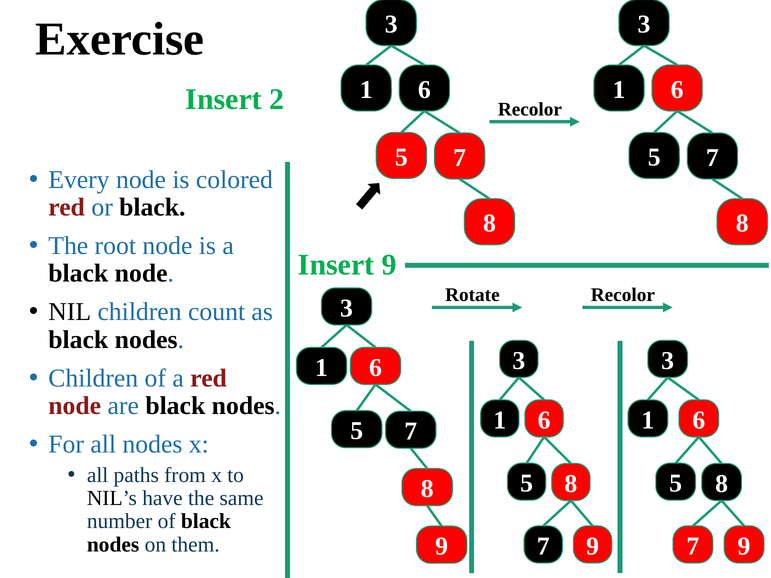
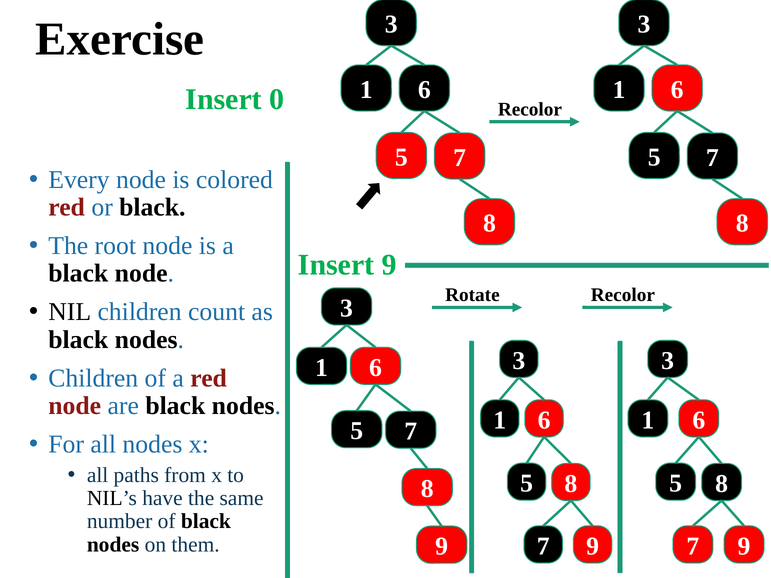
2: 2 -> 0
